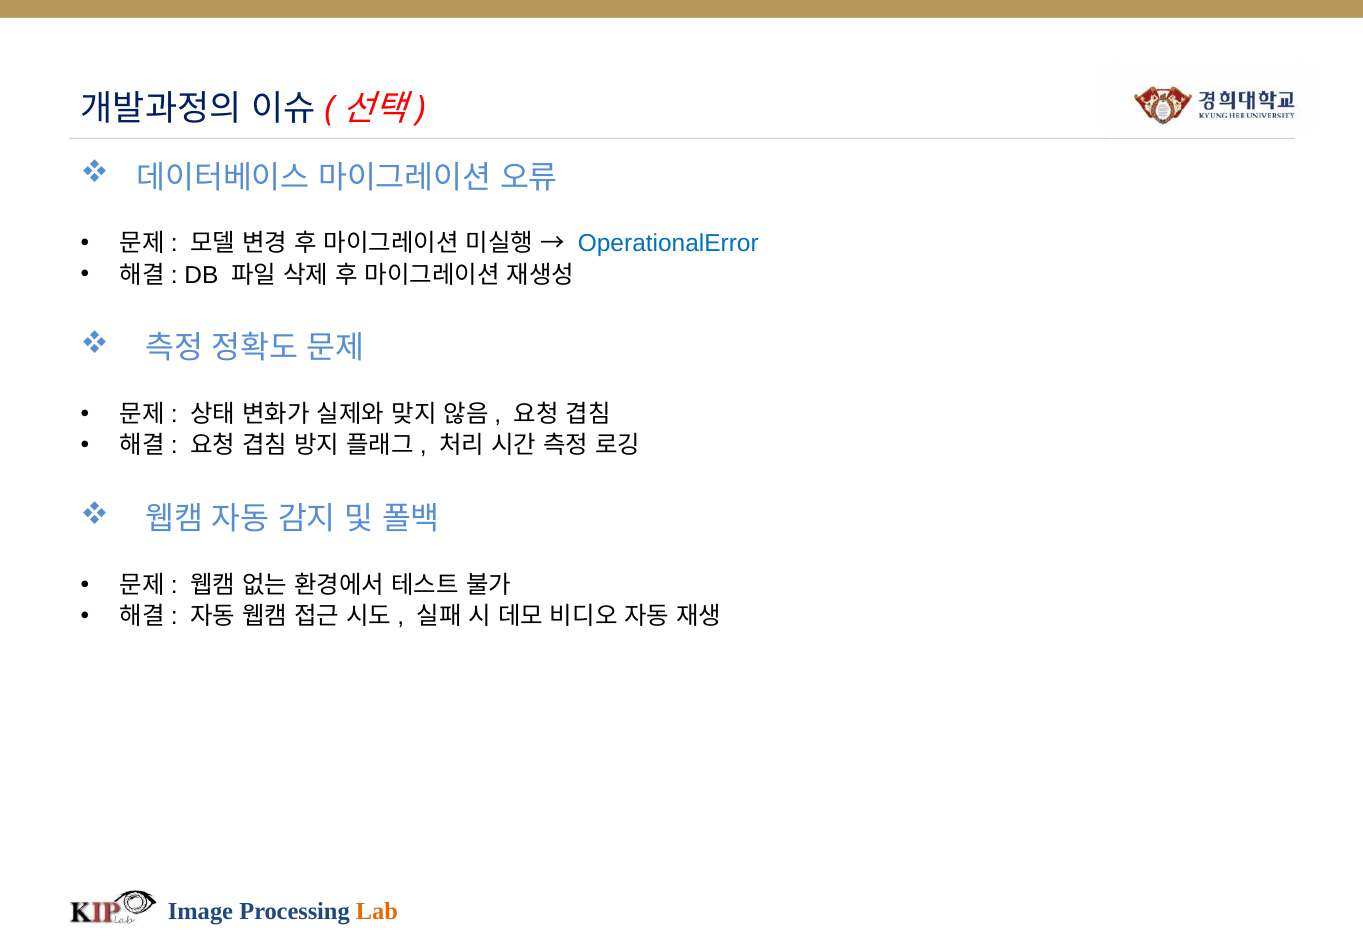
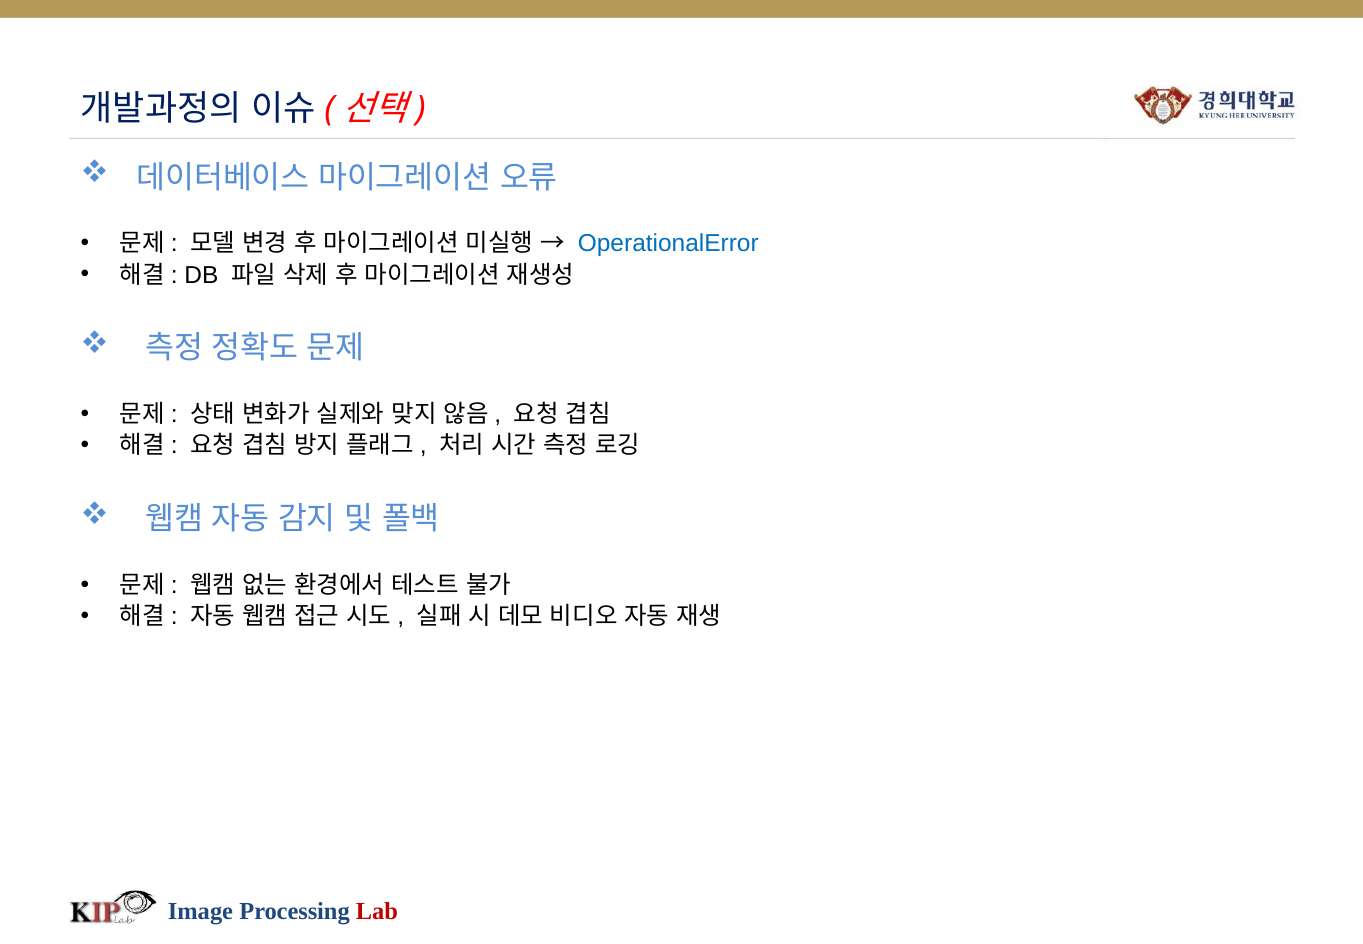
Lab colour: orange -> red
